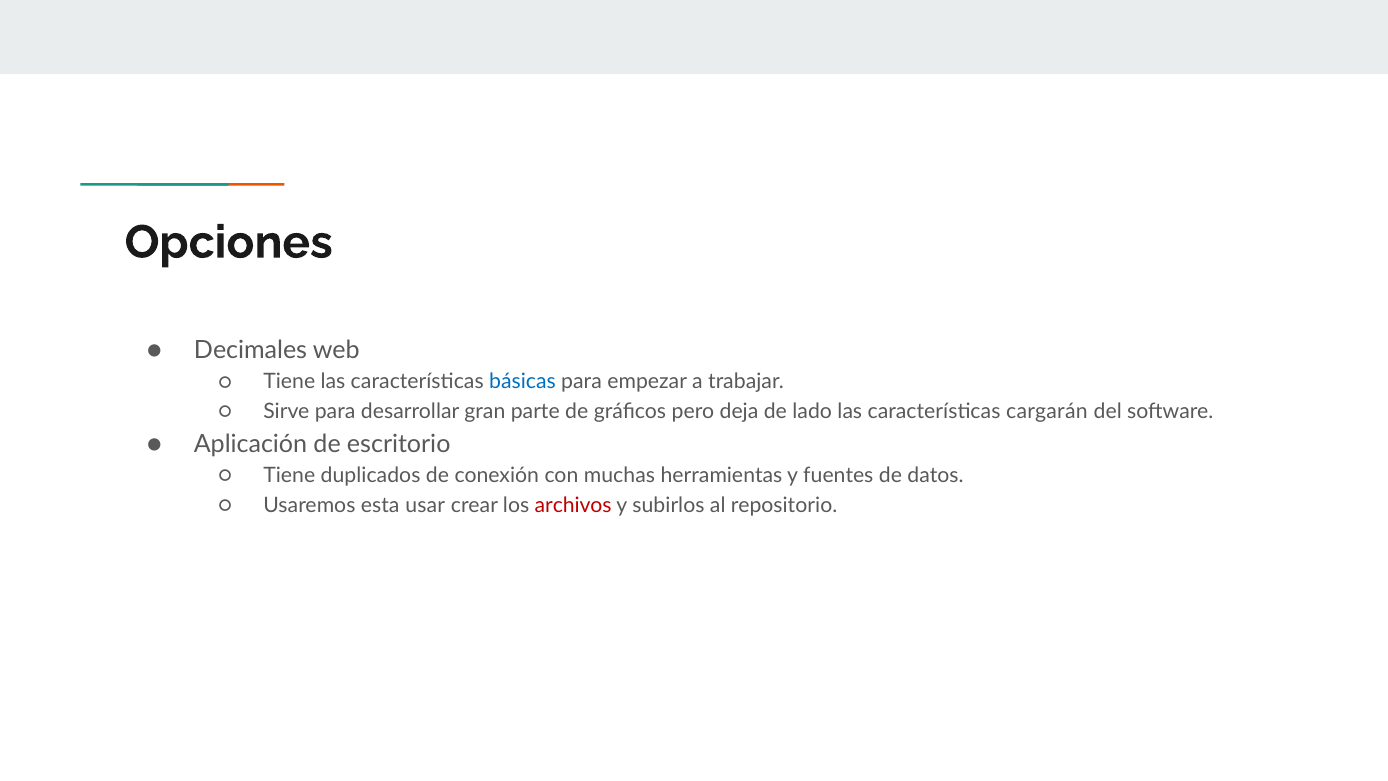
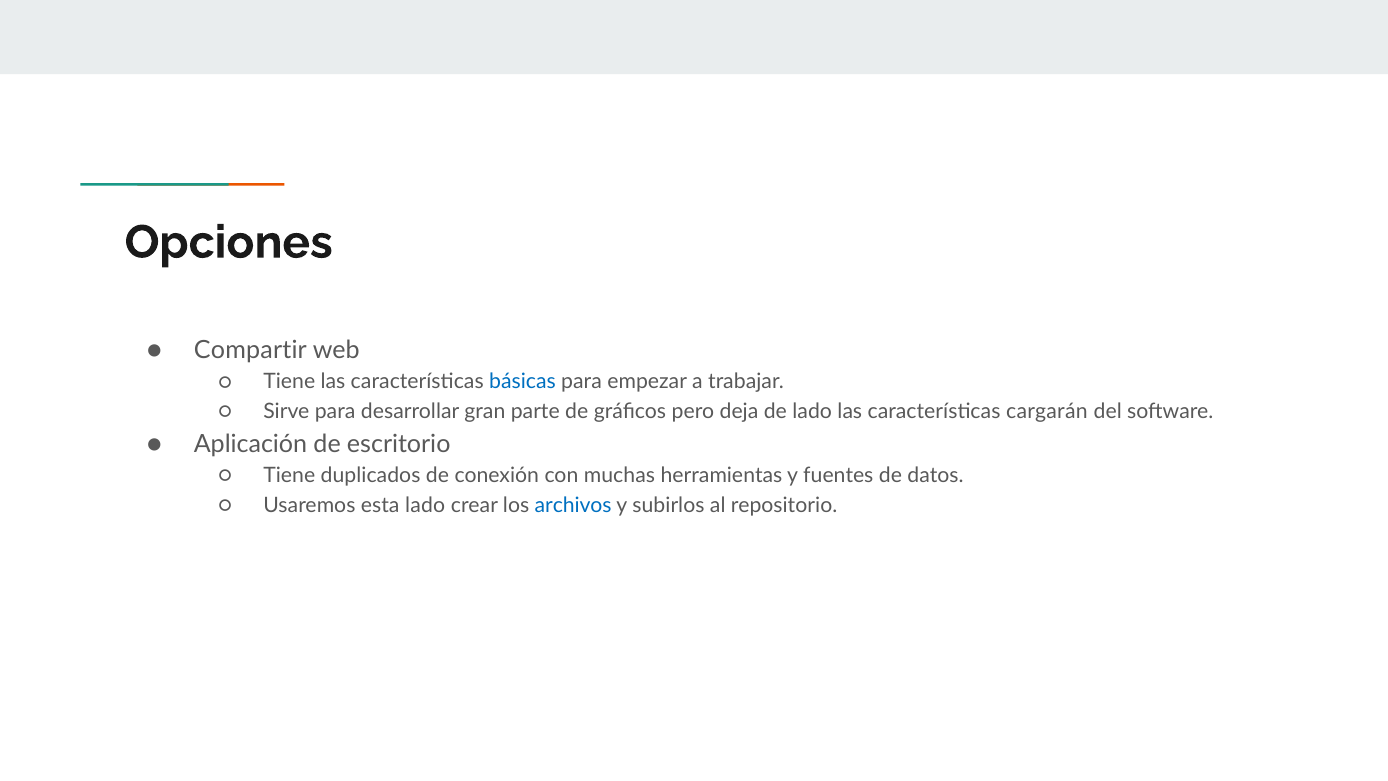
Decimales: Decimales -> Compartir
esta usar: usar -> lado
archivos colour: red -> blue
